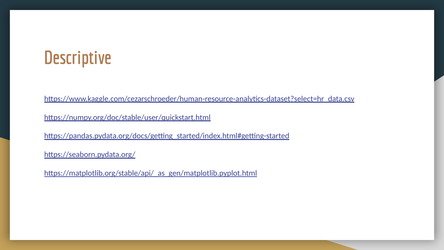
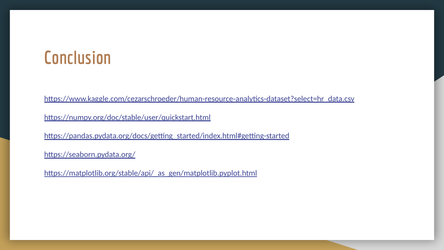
Descriptive: Descriptive -> Conclusion
